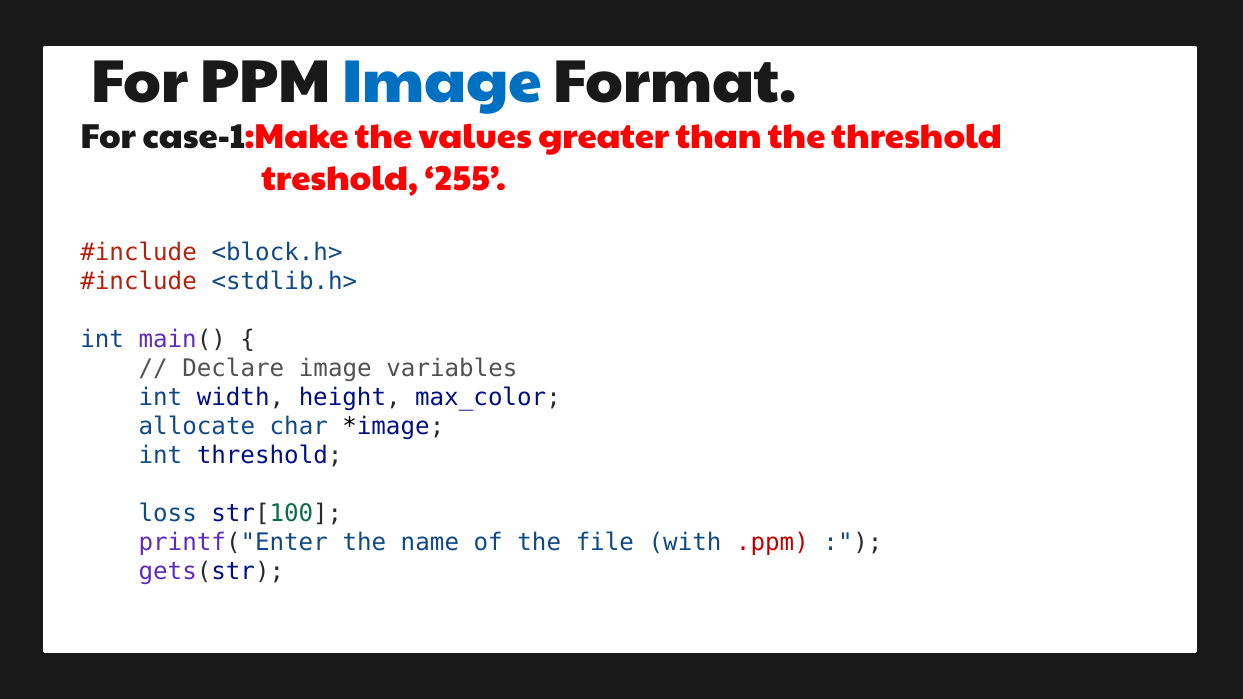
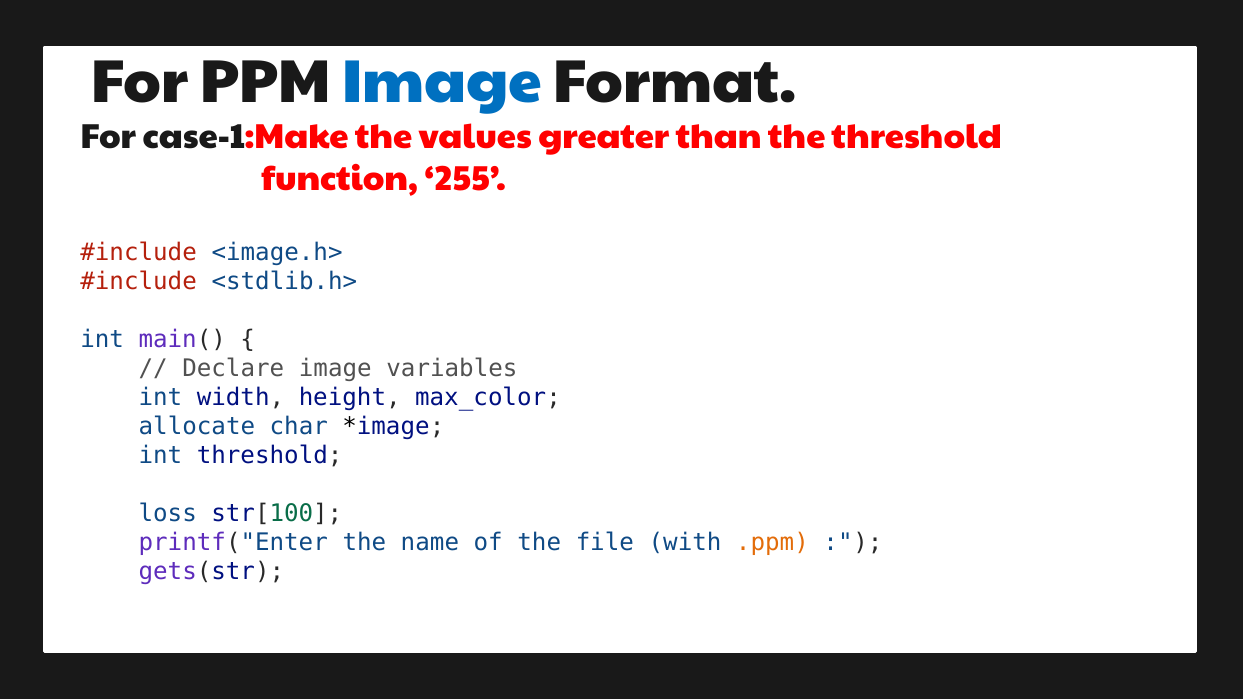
treshold: treshold -> function
<block.h>: <block.h> -> <image.h>
.ppm colour: red -> orange
